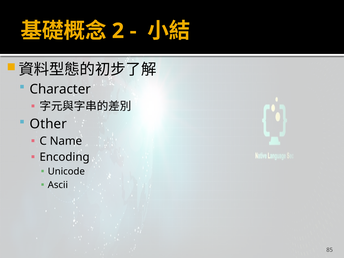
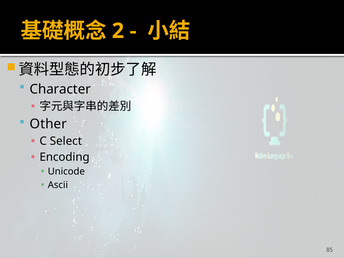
Name: Name -> Select
